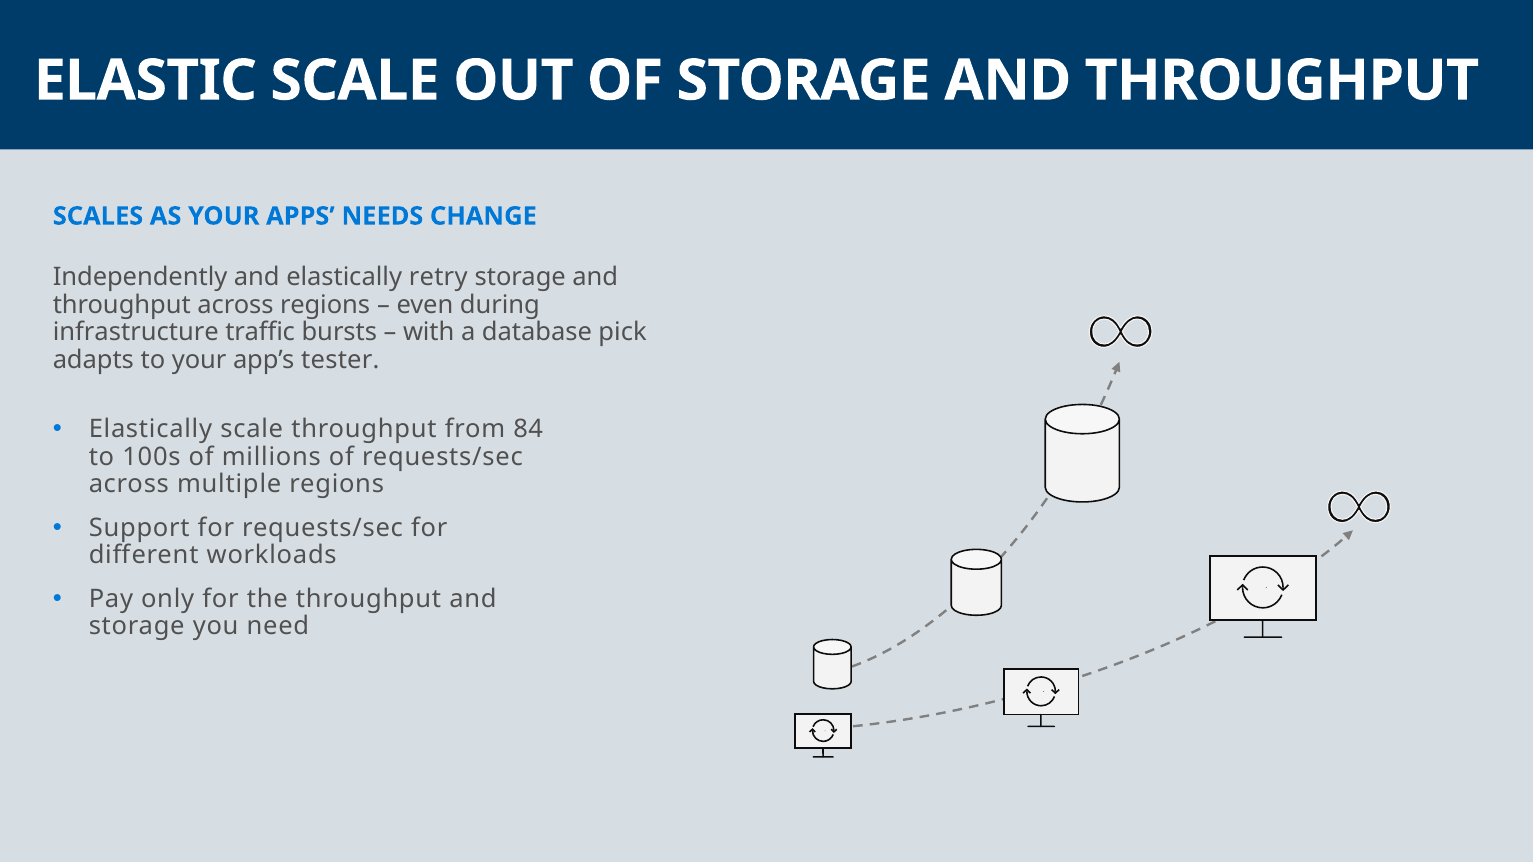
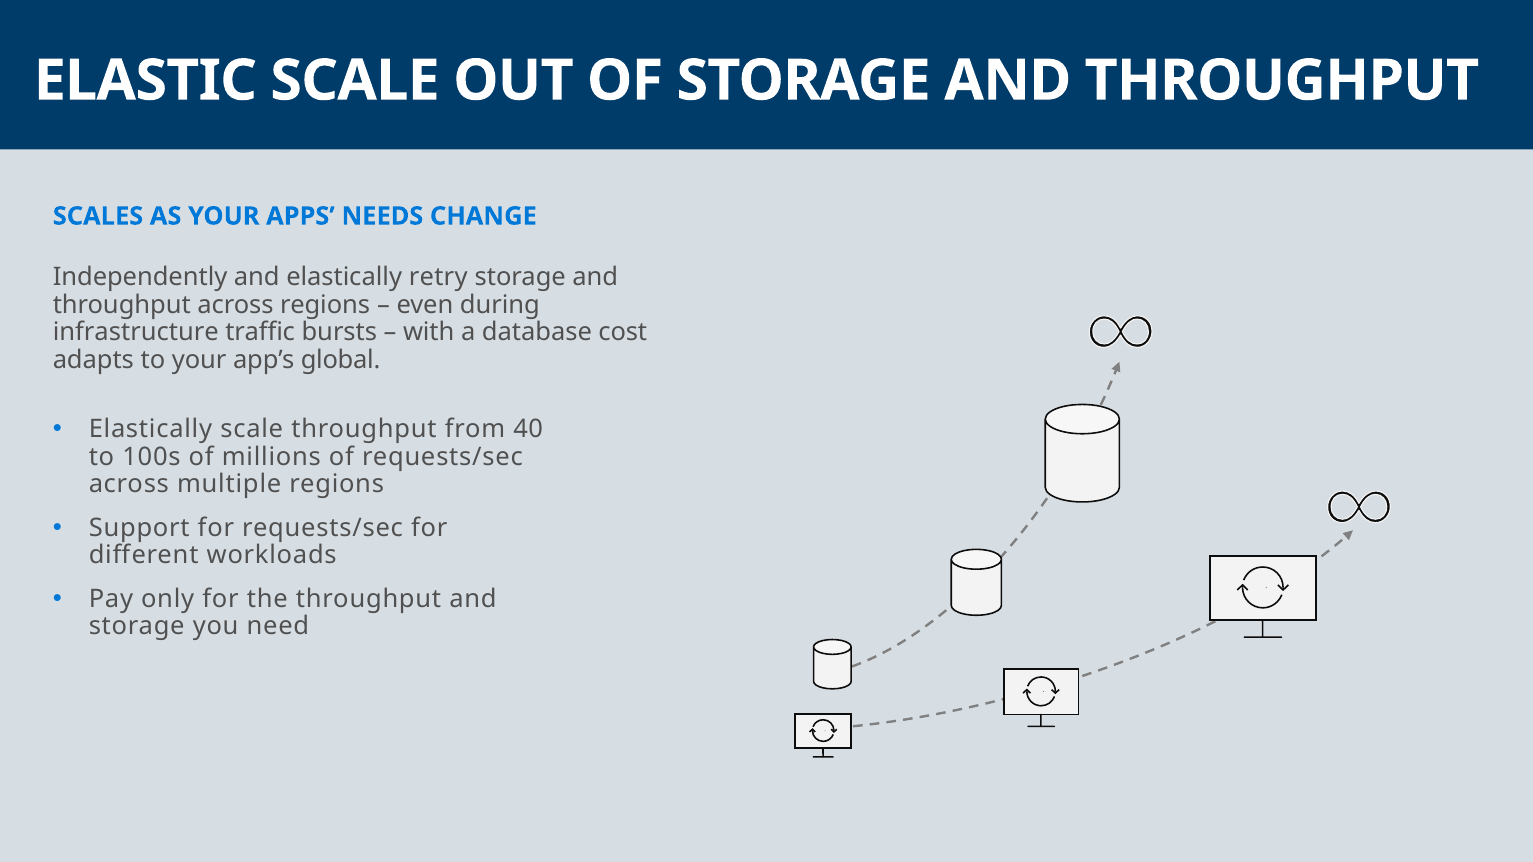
pick: pick -> cost
tester: tester -> global
84: 84 -> 40
